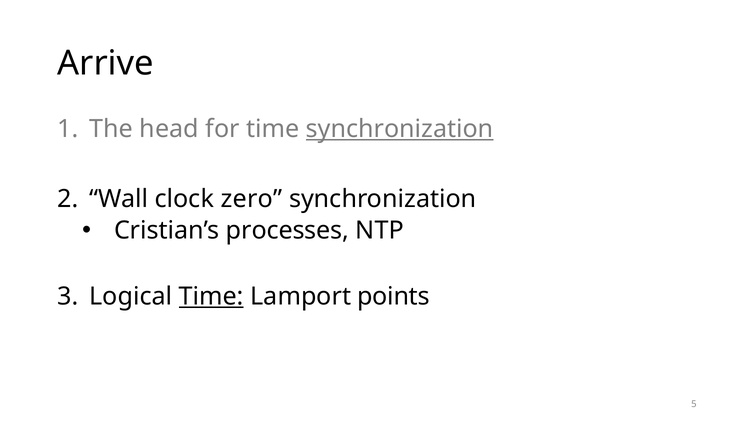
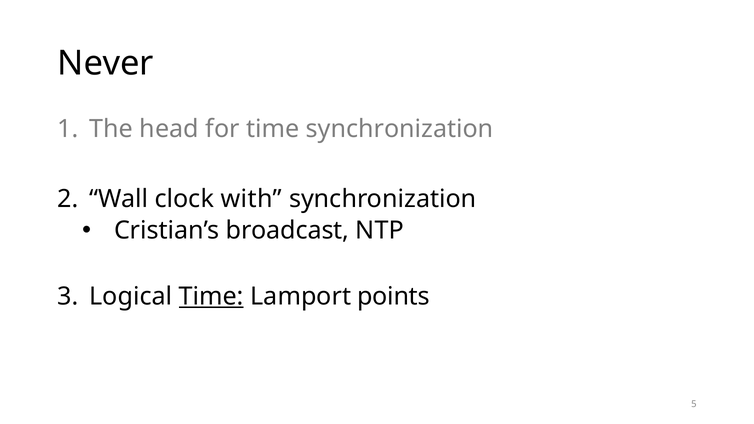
Arrive: Arrive -> Never
synchronization at (400, 129) underline: present -> none
zero: zero -> with
processes: processes -> broadcast
